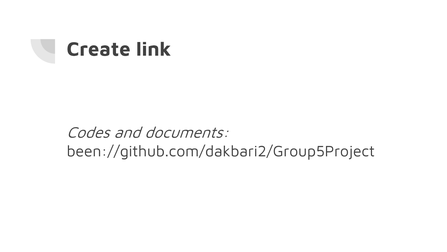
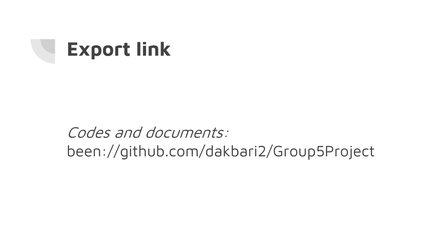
Create: Create -> Export
